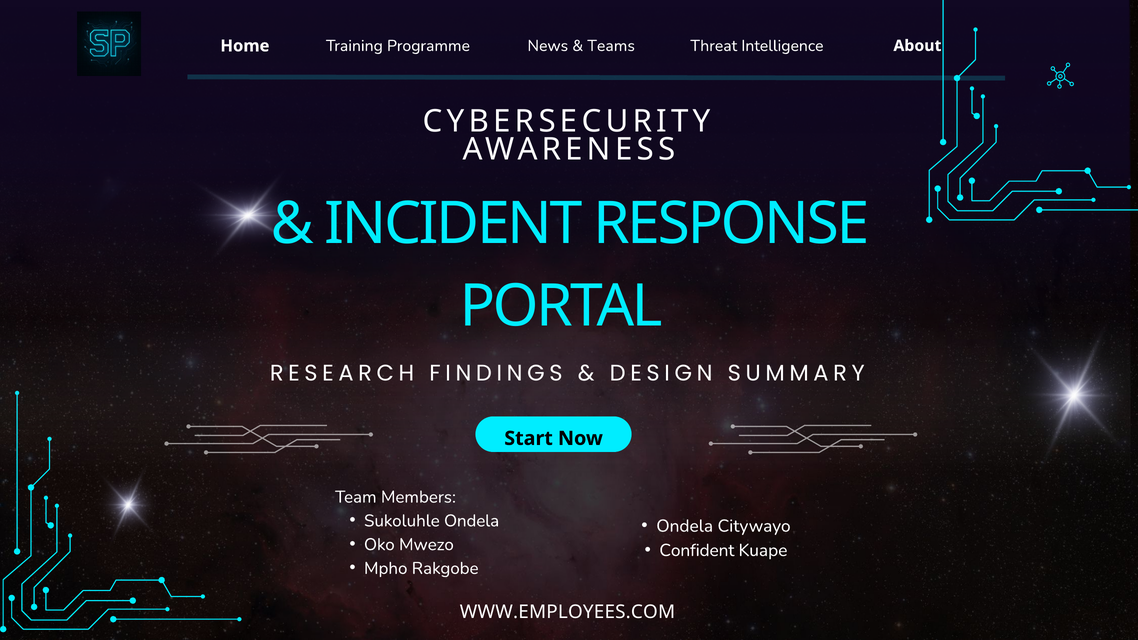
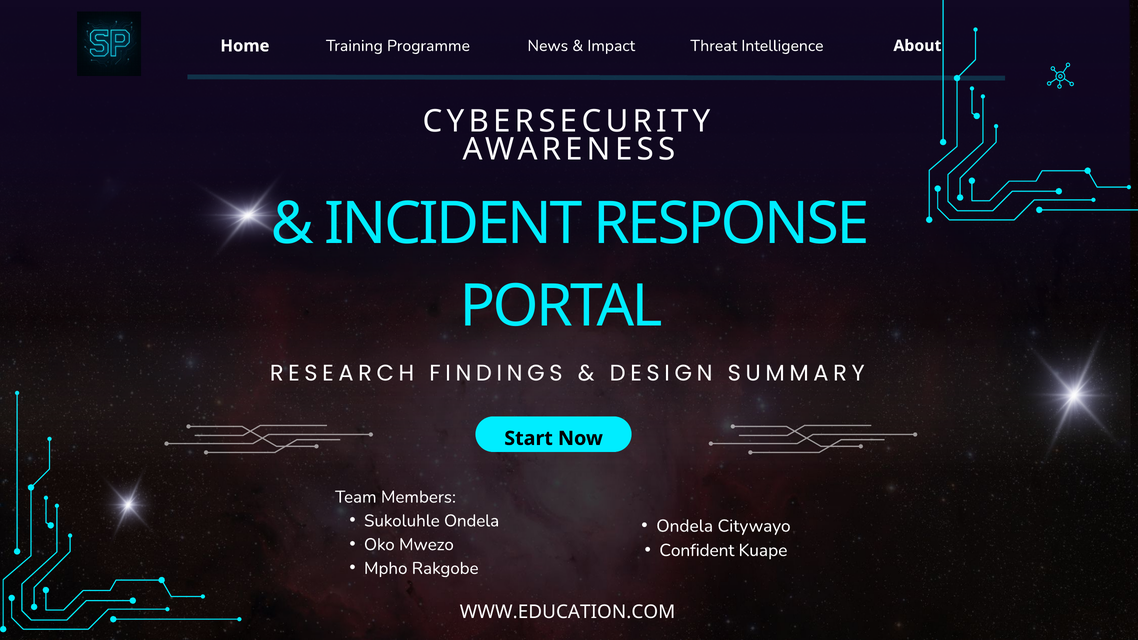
Teams: Teams -> Impact
WWW.EMPLOYEES.COM: WWW.EMPLOYEES.COM -> WWW.EDUCATION.COM
